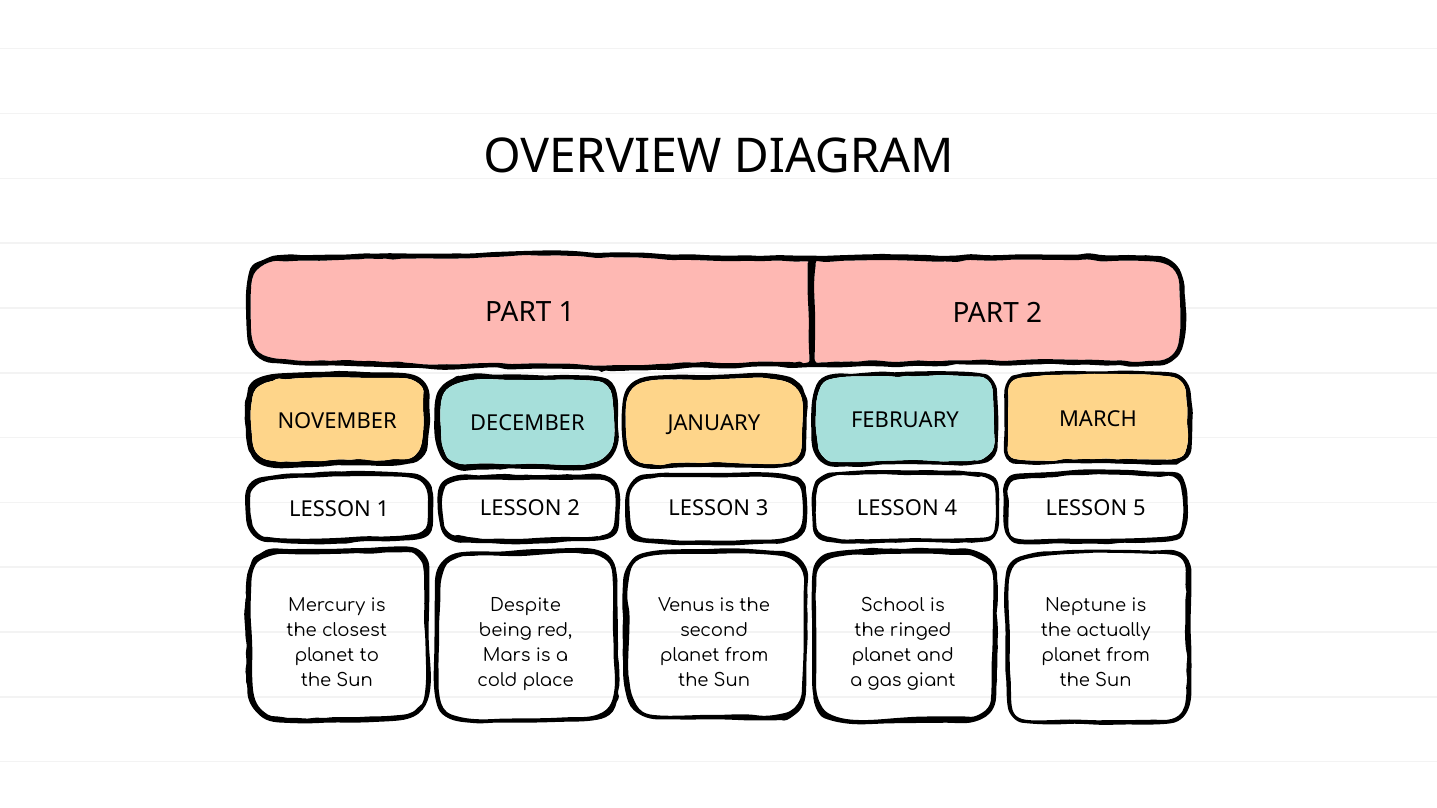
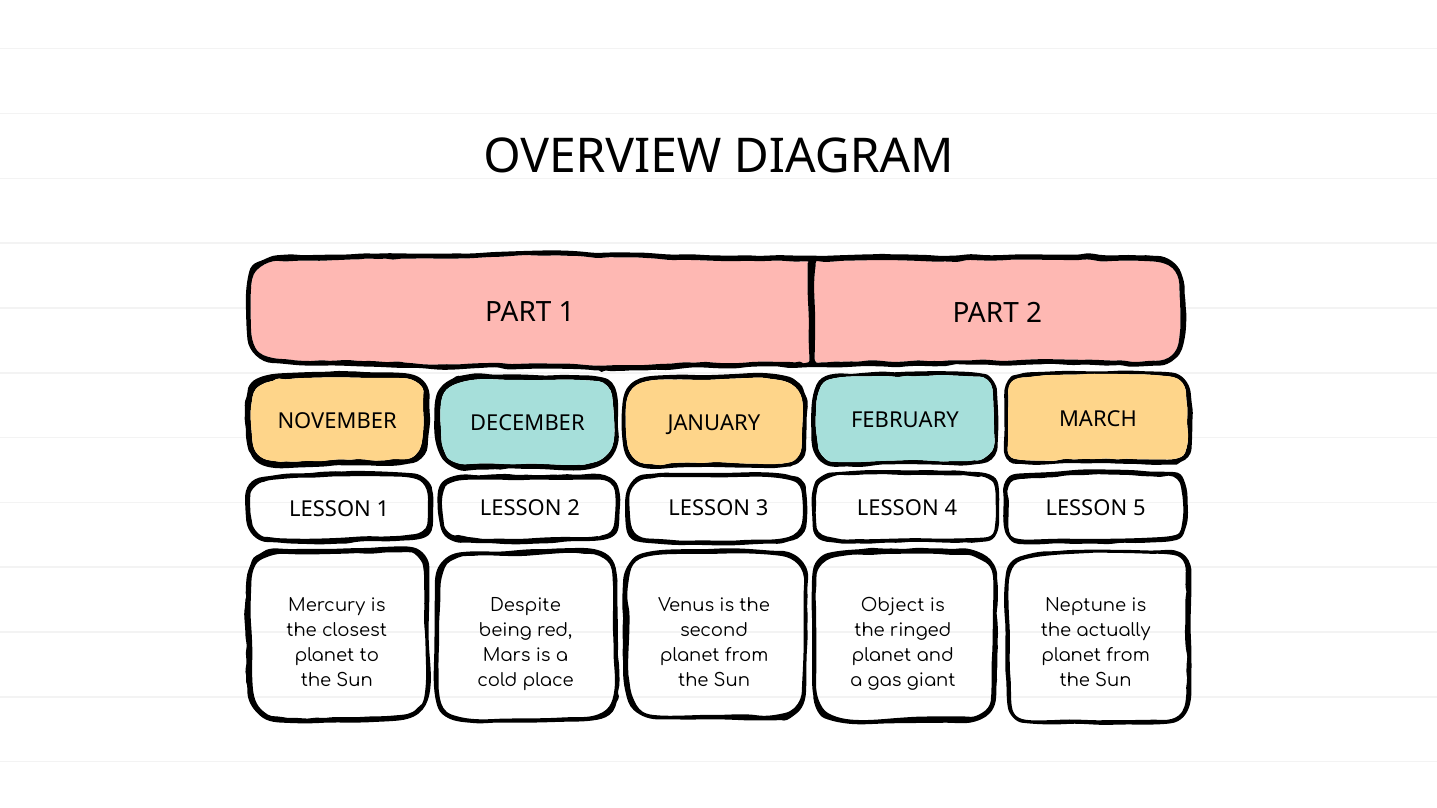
School: School -> Object
